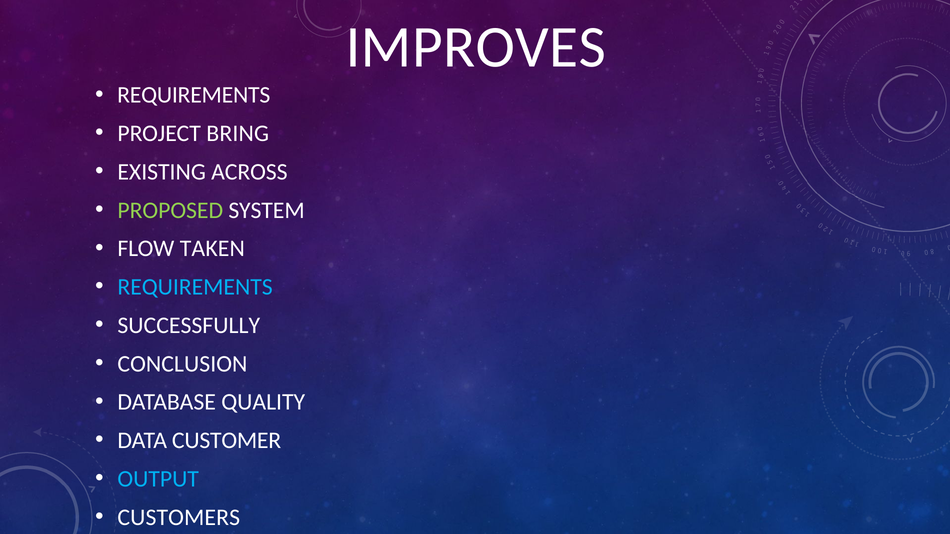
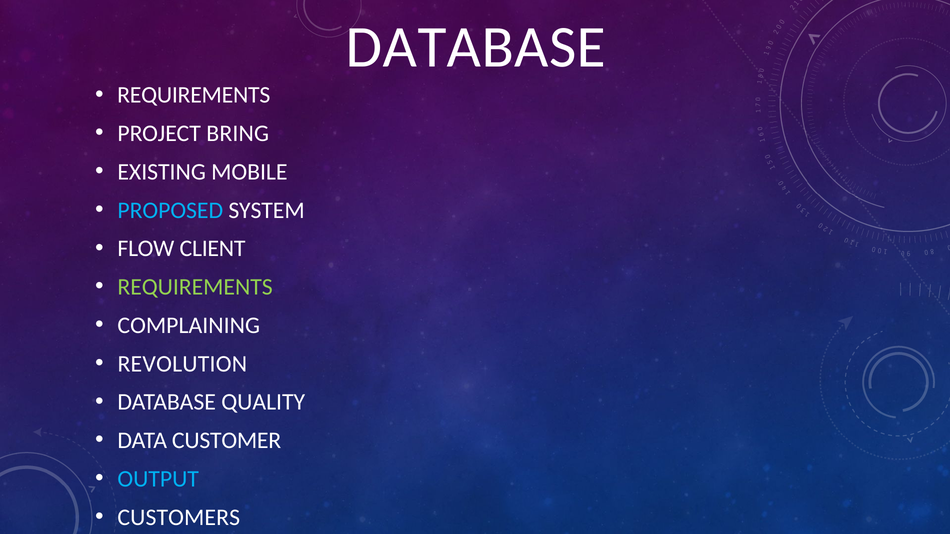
IMPROVES at (476, 47): IMPROVES -> DATABASE
ACROSS: ACROSS -> MOBILE
PROPOSED colour: light green -> light blue
TAKEN: TAKEN -> CLIENT
REQUIREMENTS at (195, 287) colour: light blue -> light green
SUCCESSFULLY: SUCCESSFULLY -> COMPLAINING
CONCLUSION: CONCLUSION -> REVOLUTION
